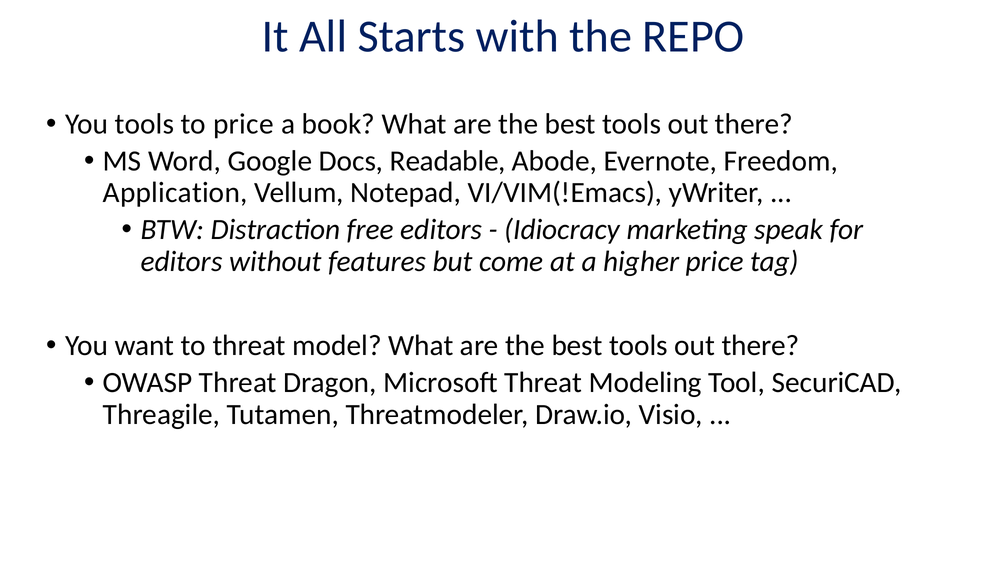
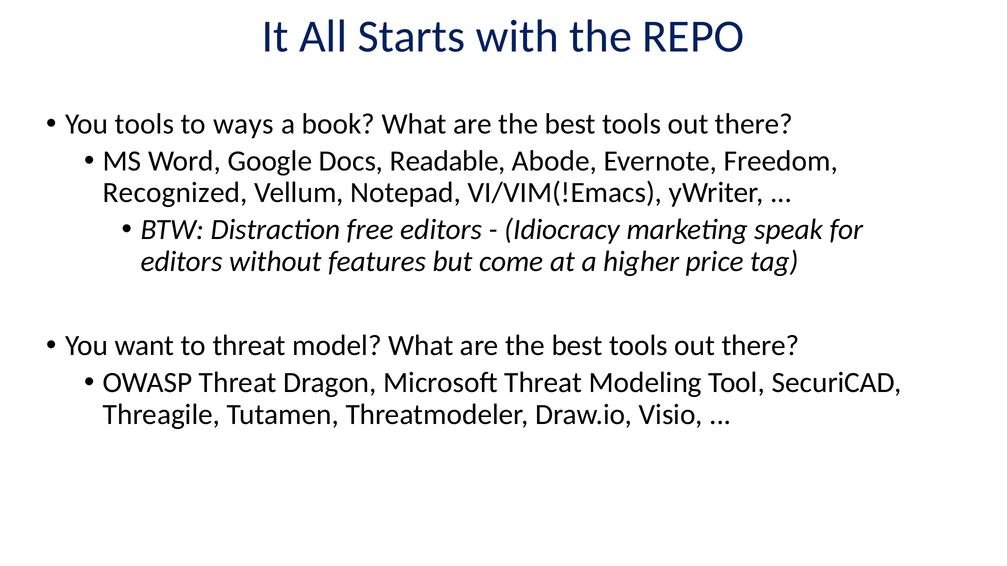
to price: price -> ways
Application: Application -> Recognized
